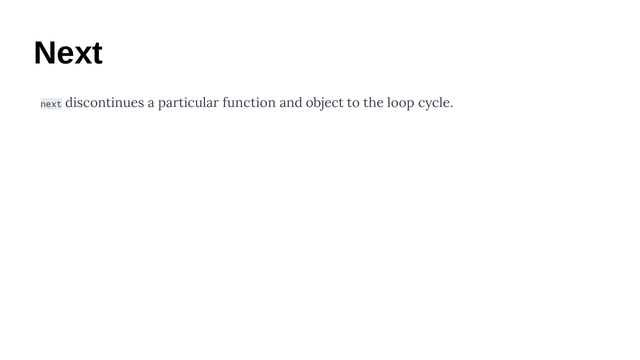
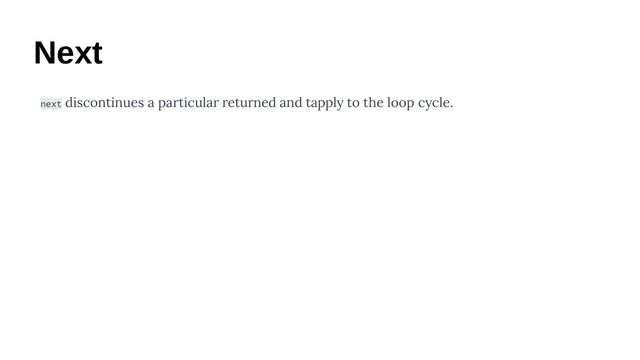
function: function -> returned
object: object -> tapply
